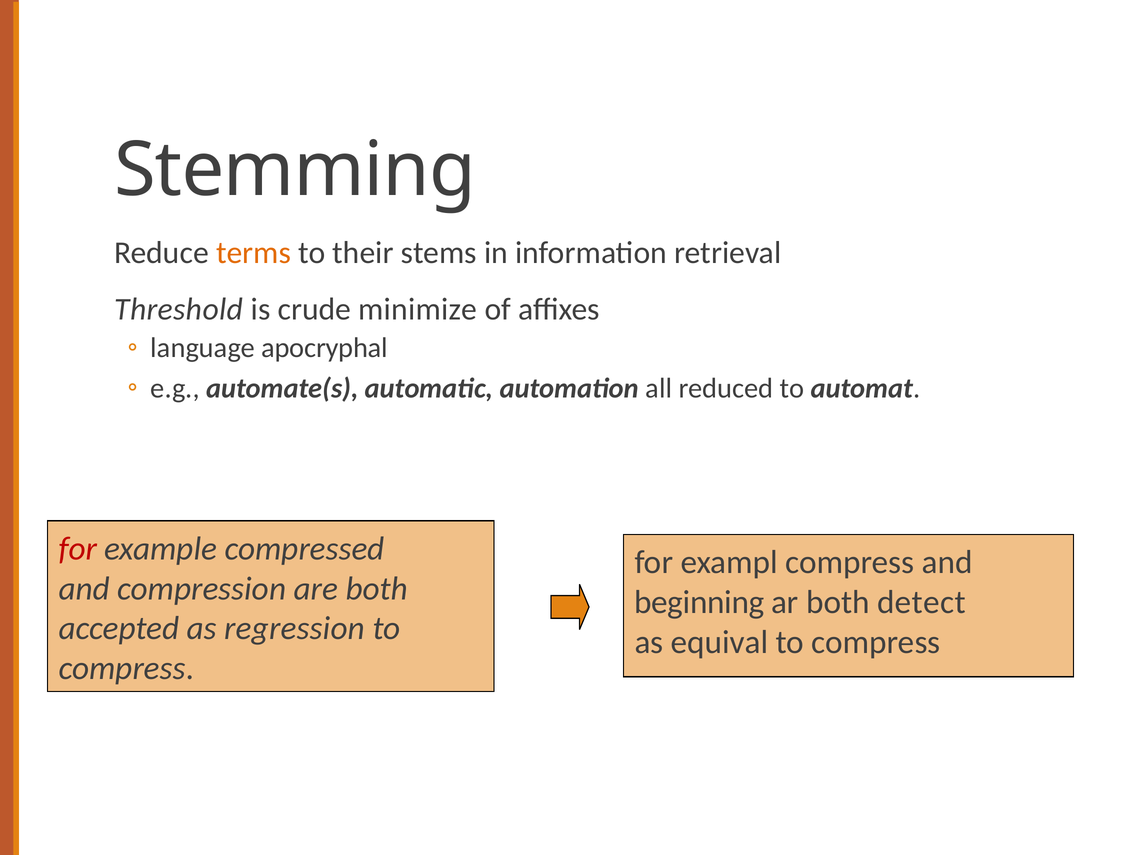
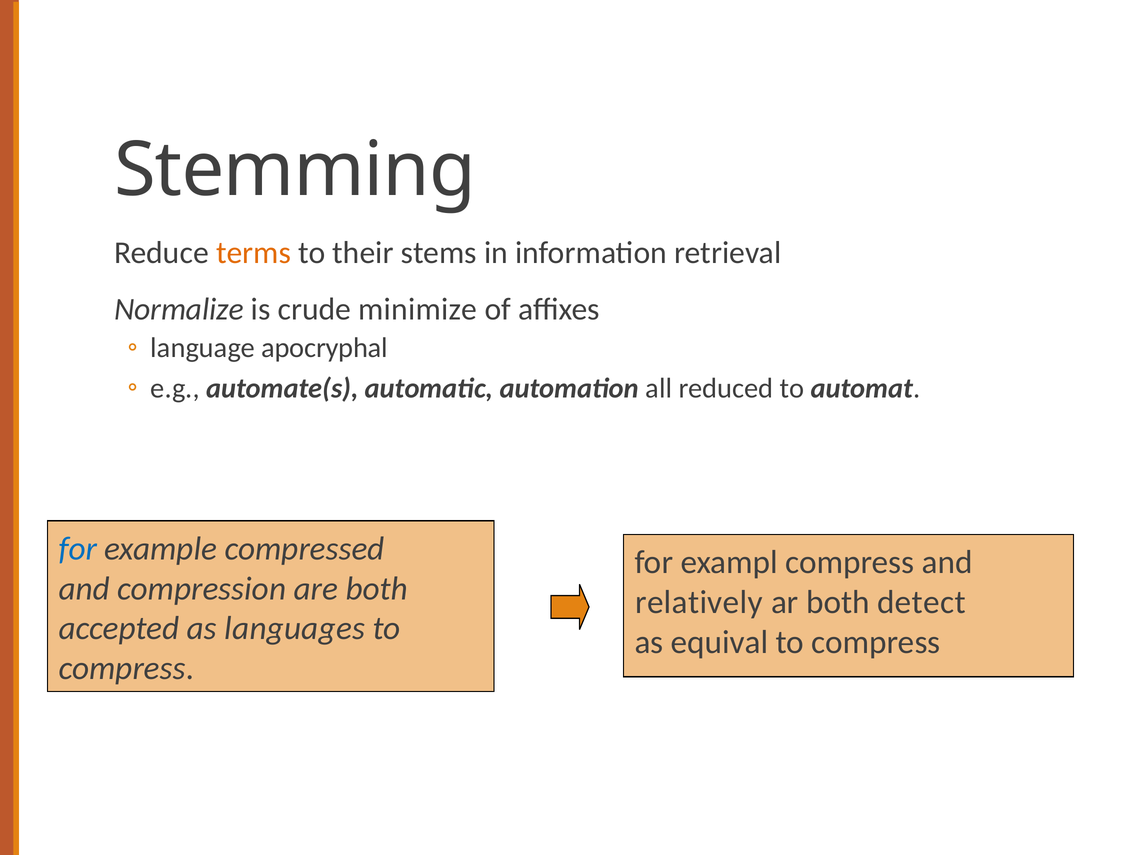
Threshold: Threshold -> Normalize
for at (78, 549) colour: red -> blue
beginning: beginning -> relatively
regression: regression -> languages
